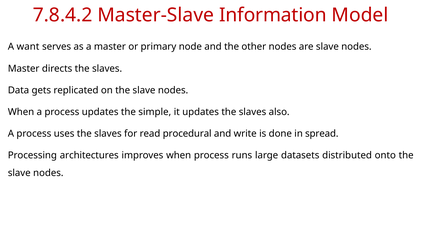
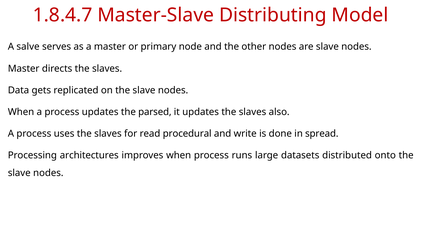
7.8.4.2: 7.8.4.2 -> 1.8.4.7
Information: Information -> Distributing
want: want -> salve
simple: simple -> parsed
